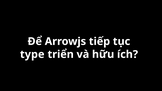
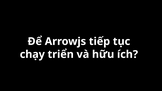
type: type -> chạy
